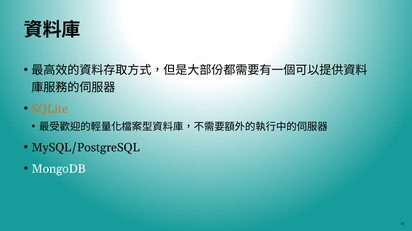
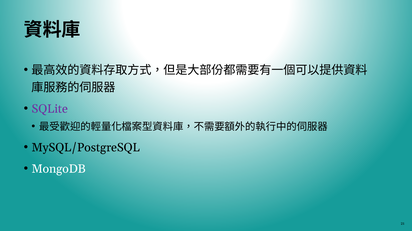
SQLite colour: orange -> purple
